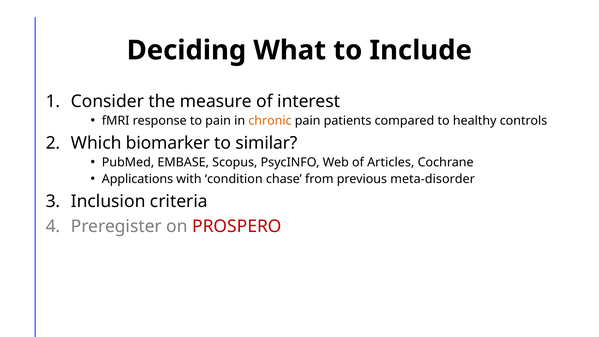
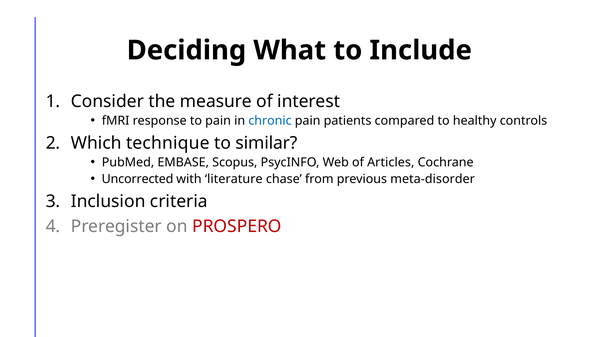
chronic colour: orange -> blue
biomarker: biomarker -> technique
Applications: Applications -> Uncorrected
condition: condition -> literature
